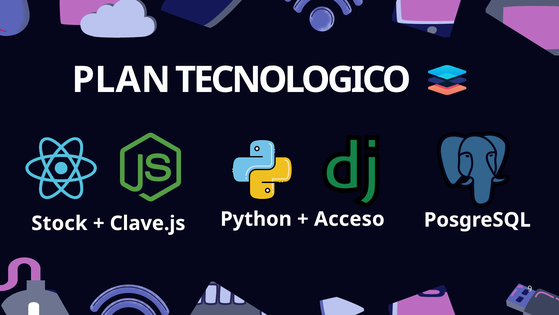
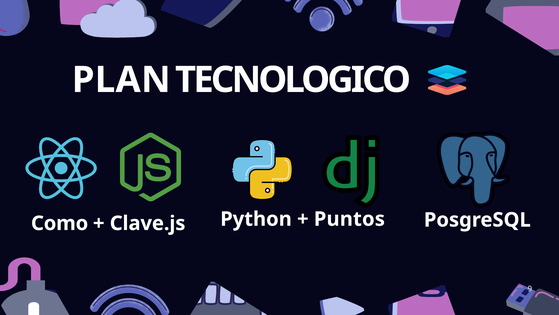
Stock: Stock -> Como
Acceso: Acceso -> Puntos
